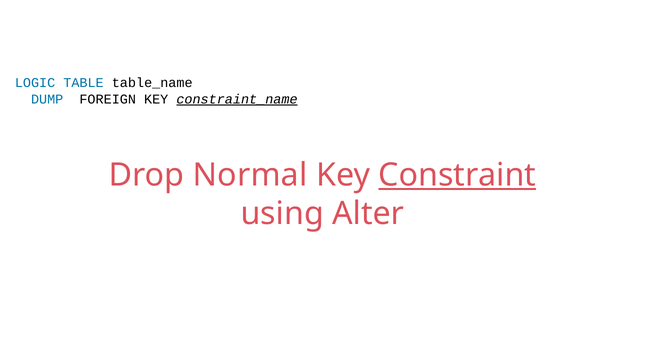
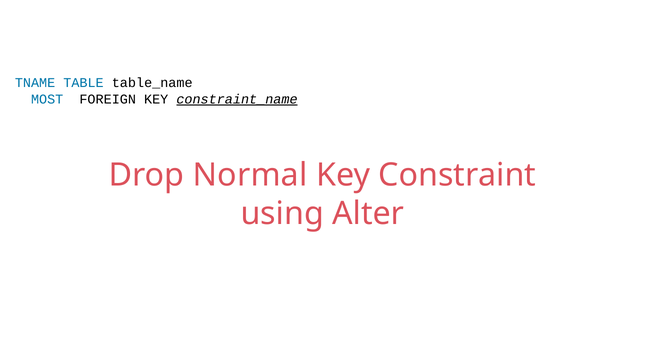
LOGIC: LOGIC -> TNAME
DUMP: DUMP -> MOST
Constraint underline: present -> none
